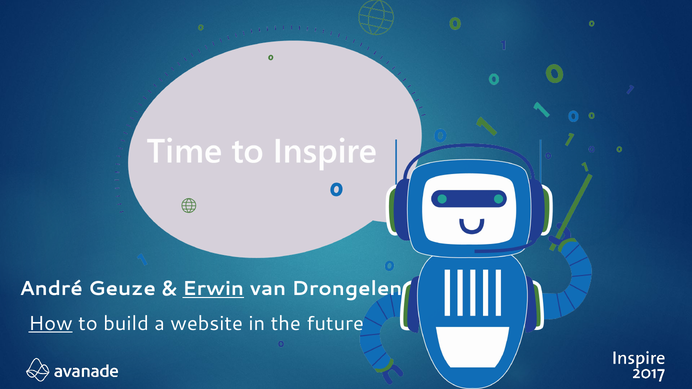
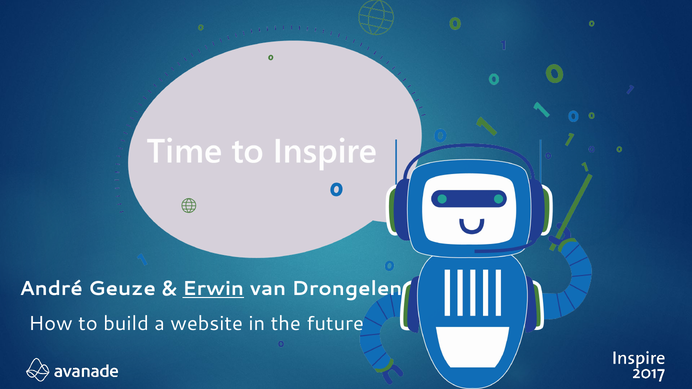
How underline: present -> none
